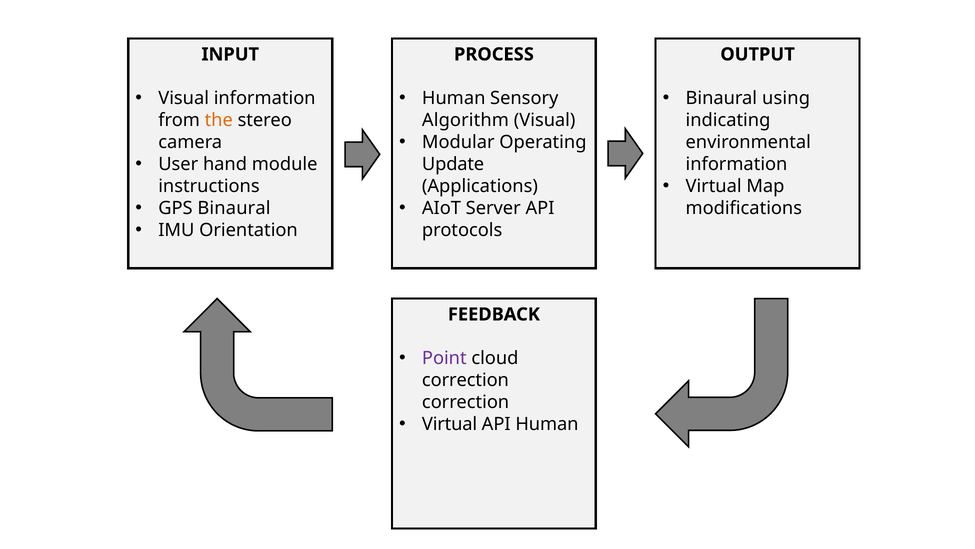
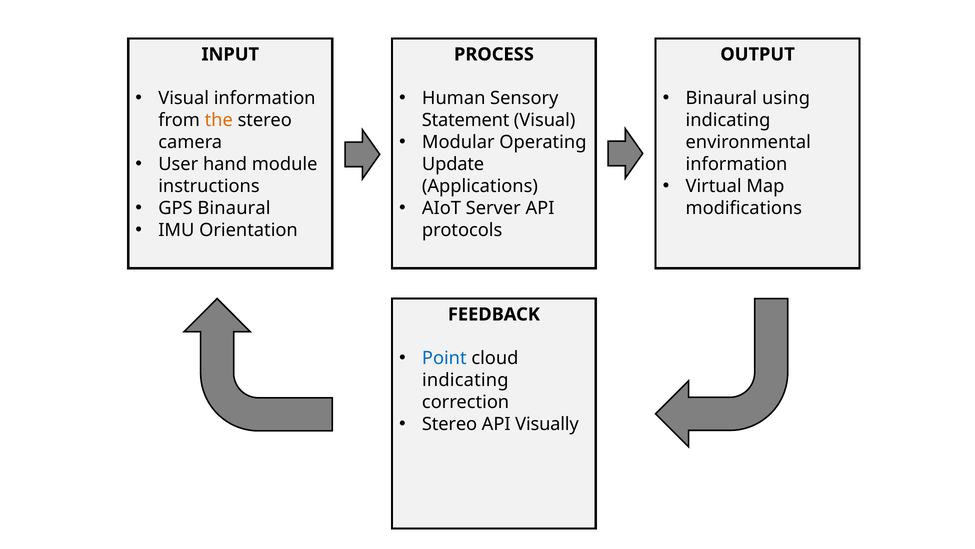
Algorithm: Algorithm -> Statement
Point colour: purple -> blue
correction at (465, 380): correction -> indicating
Virtual at (450, 424): Virtual -> Stereo
API Human: Human -> Visually
